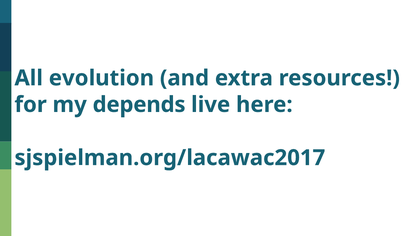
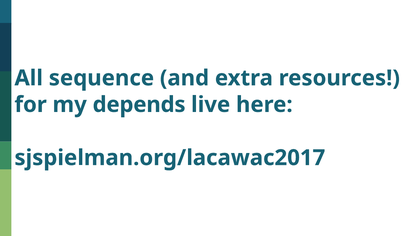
evolution: evolution -> sequence
